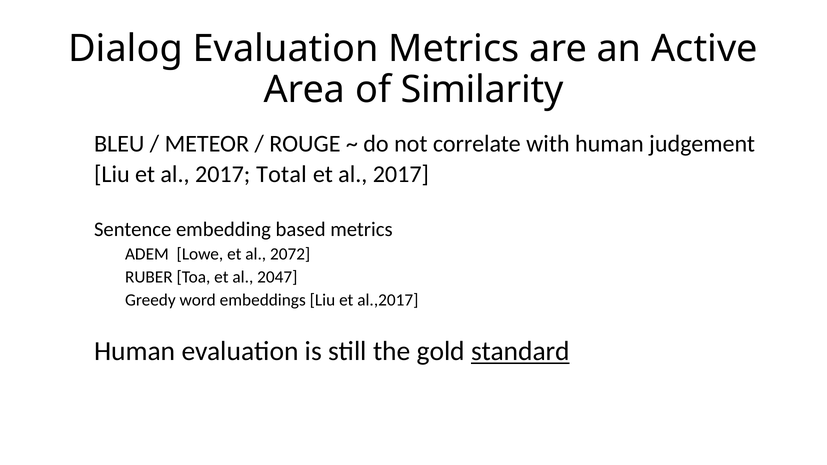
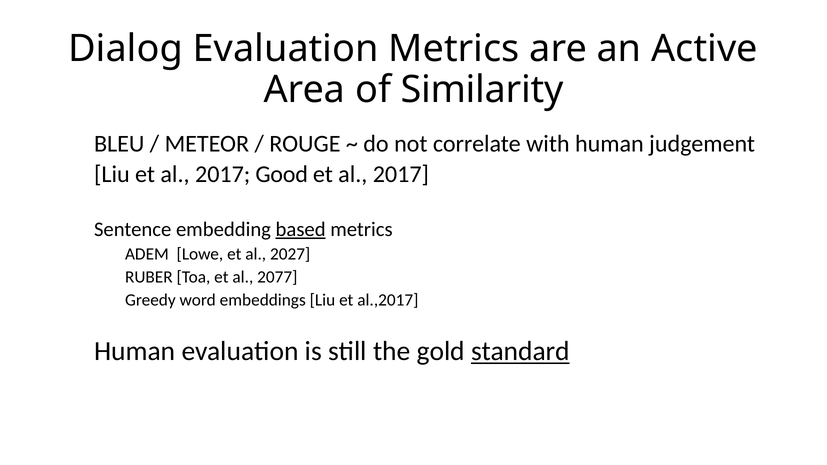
Total: Total -> Good
based underline: none -> present
2072: 2072 -> 2027
2047: 2047 -> 2077
